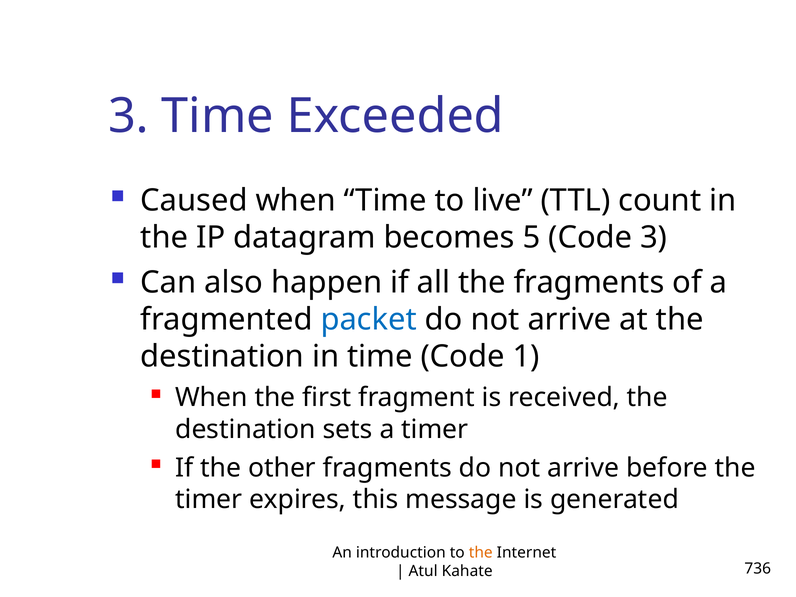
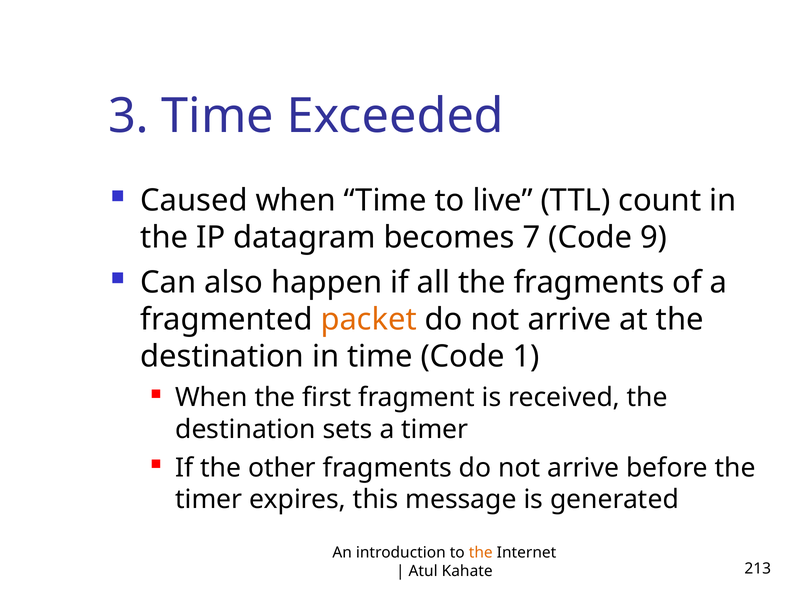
5: 5 -> 7
Code 3: 3 -> 9
packet colour: blue -> orange
736: 736 -> 213
